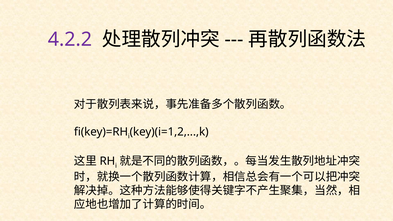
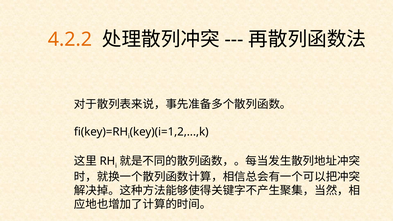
4.2.2 colour: purple -> orange
